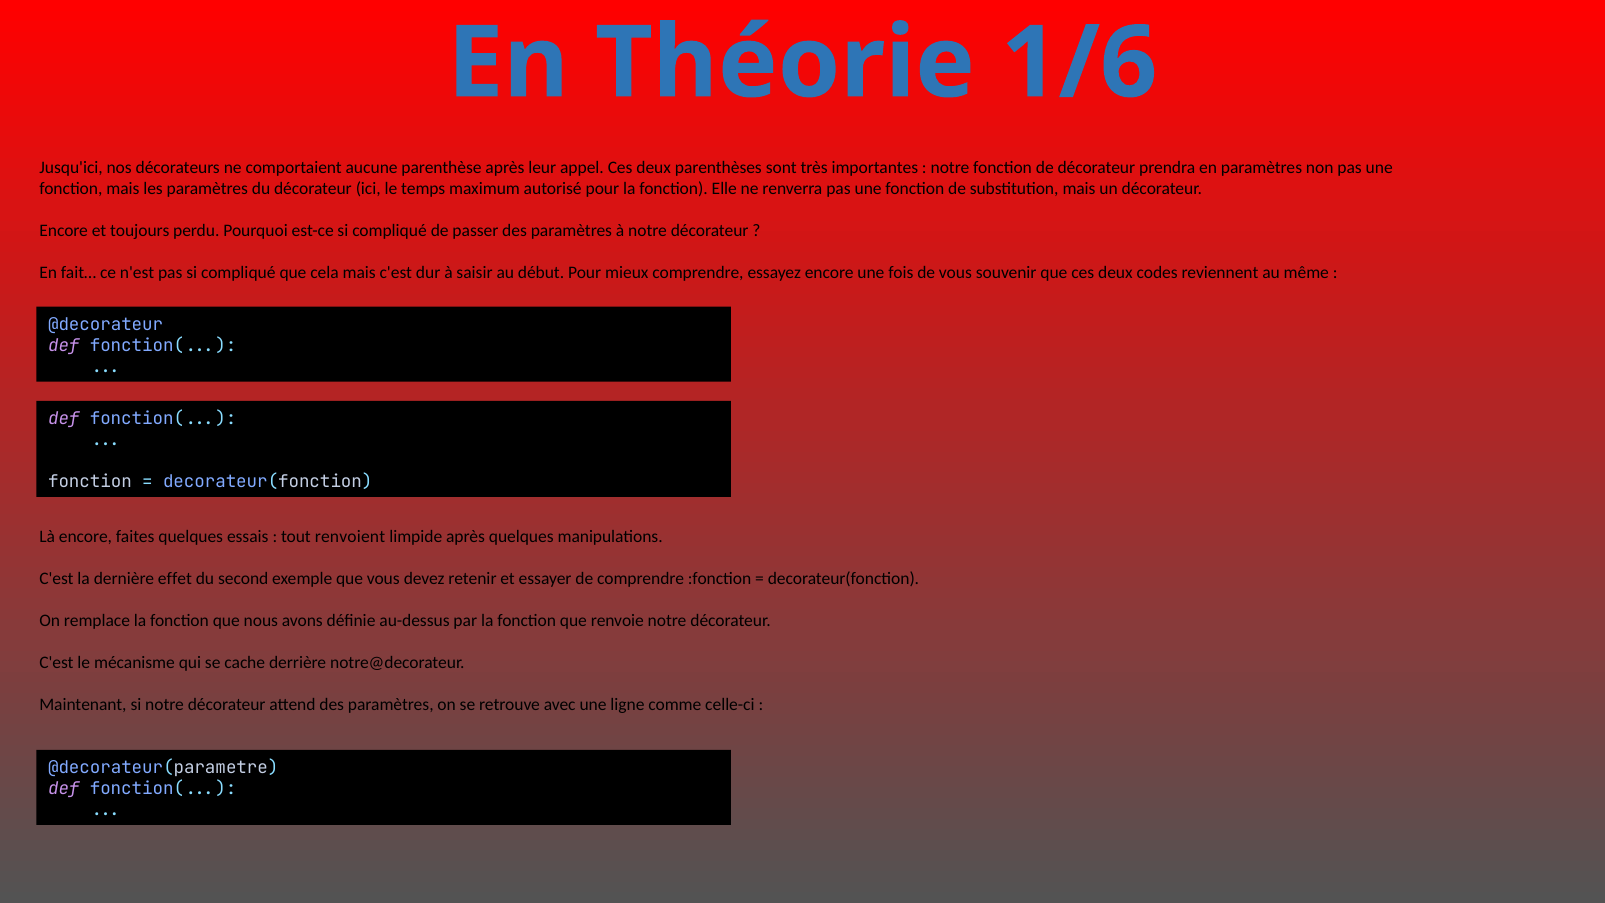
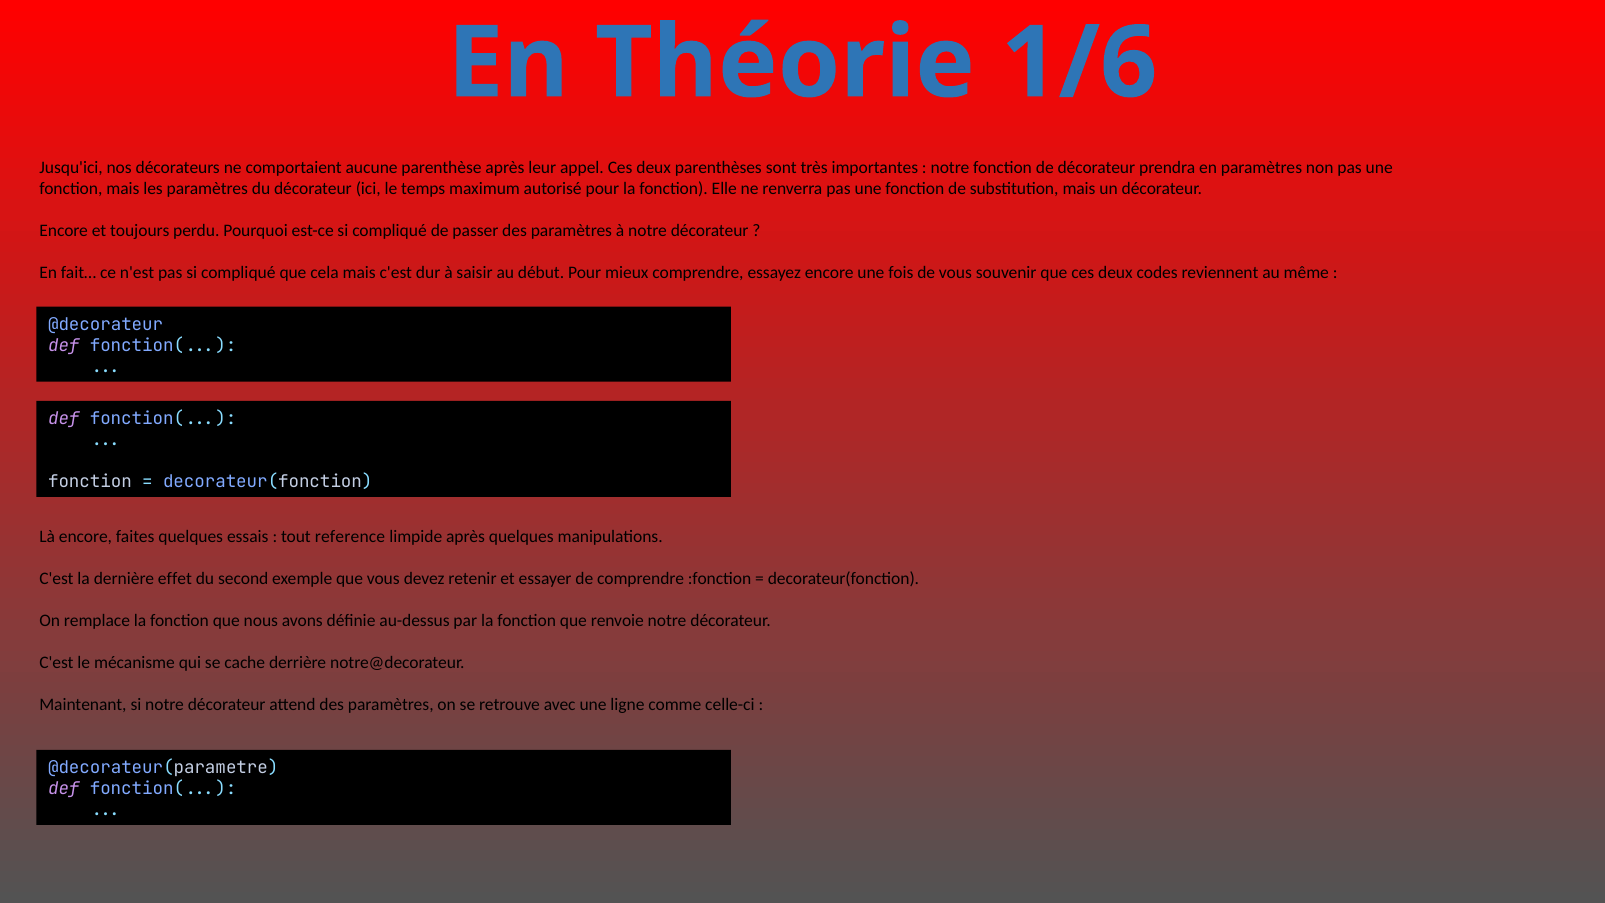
renvoient: renvoient -> reference
